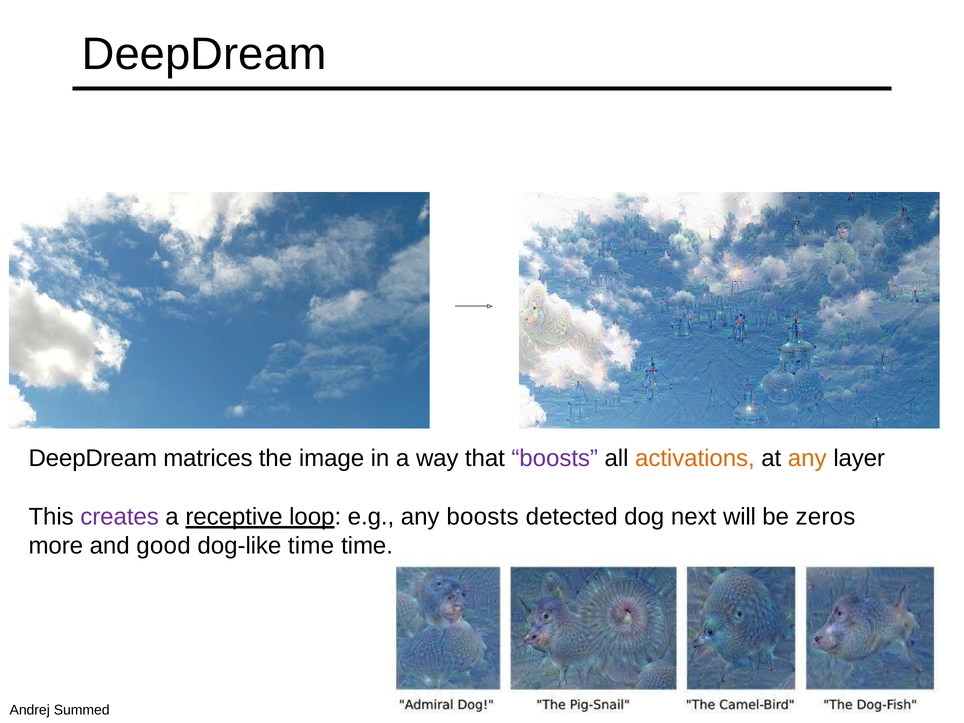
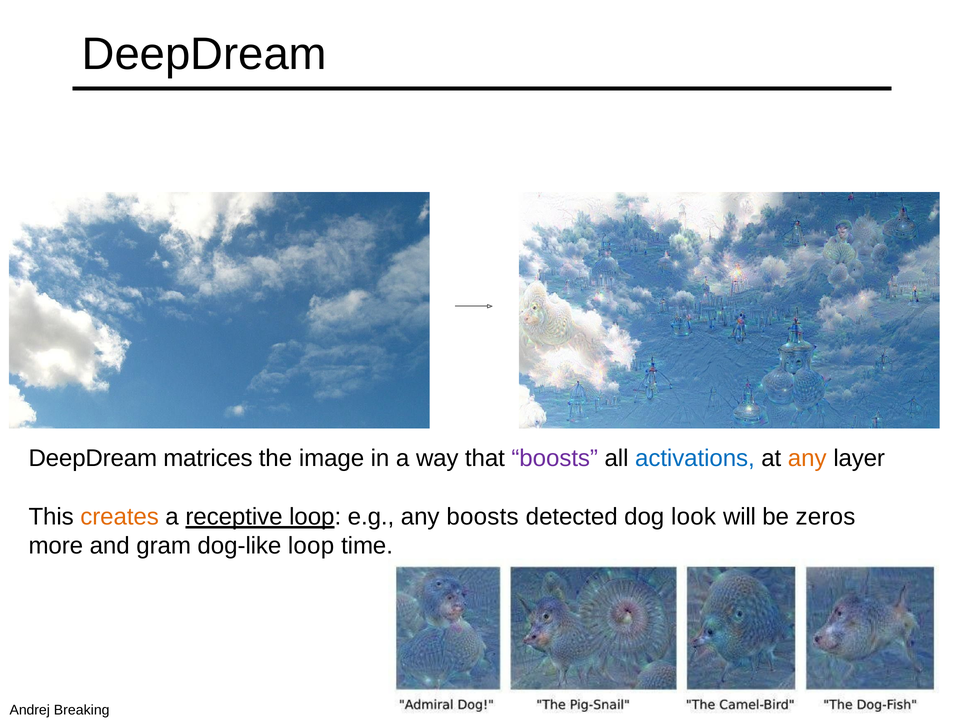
activations colour: orange -> blue
creates colour: purple -> orange
next: next -> look
good: good -> gram
dog-like time: time -> loop
Summed: Summed -> Breaking
